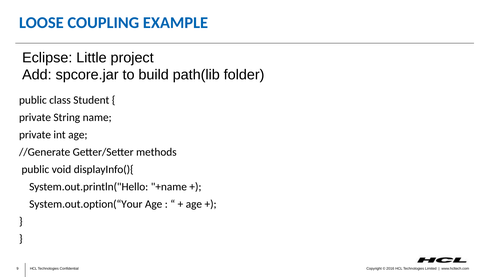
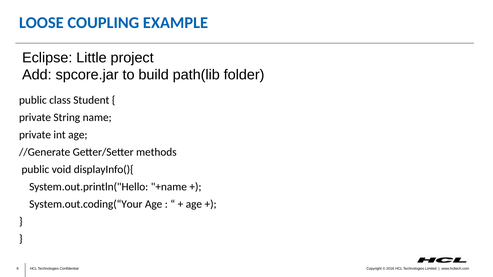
System.out.option(“Your: System.out.option(“Your -> System.out.coding(“Your
